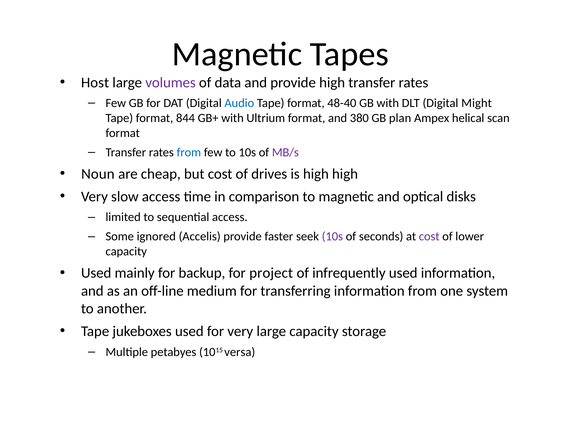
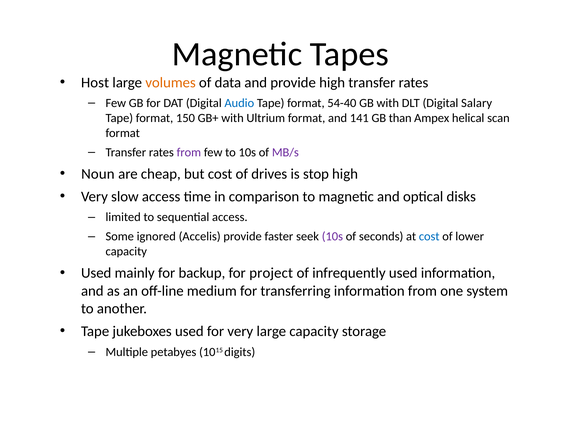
volumes colour: purple -> orange
48-40: 48-40 -> 54-40
Might: Might -> Salary
844: 844 -> 150
380: 380 -> 141
plan: plan -> than
from at (189, 152) colour: blue -> purple
is high: high -> stop
cost at (429, 236) colour: purple -> blue
versa: versa -> digits
